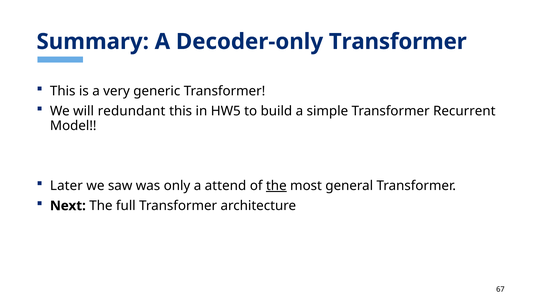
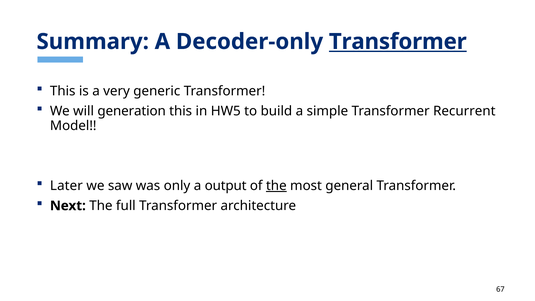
Transformer at (398, 42) underline: none -> present
redundant: redundant -> generation
attend: attend -> output
